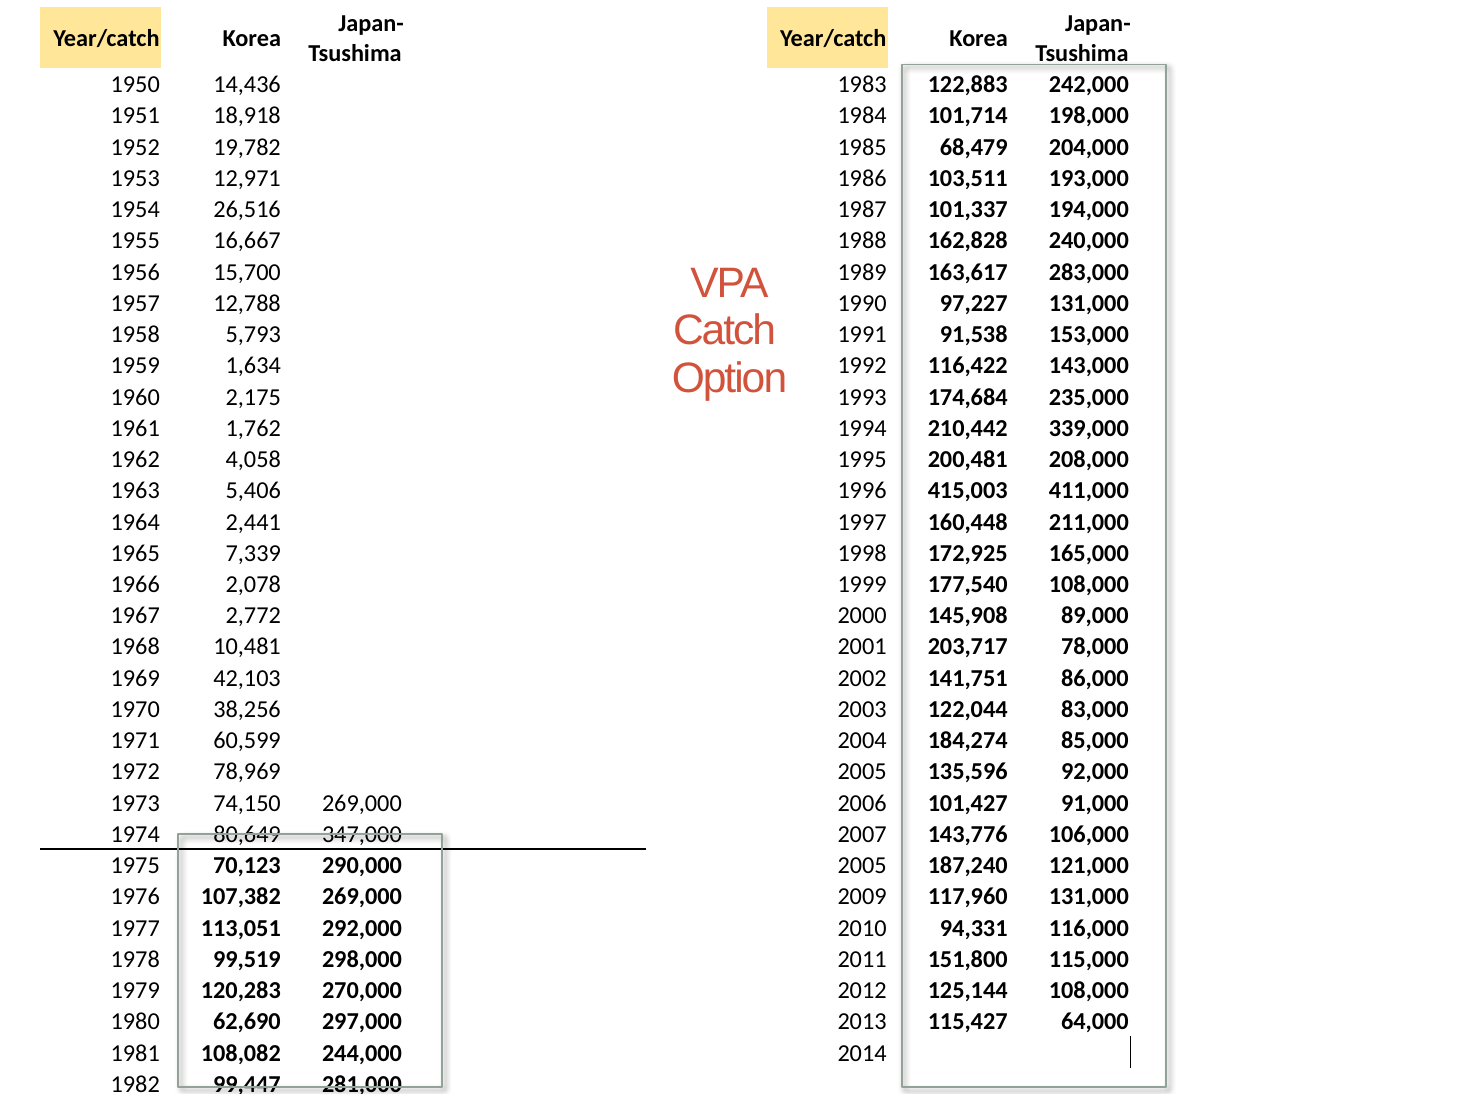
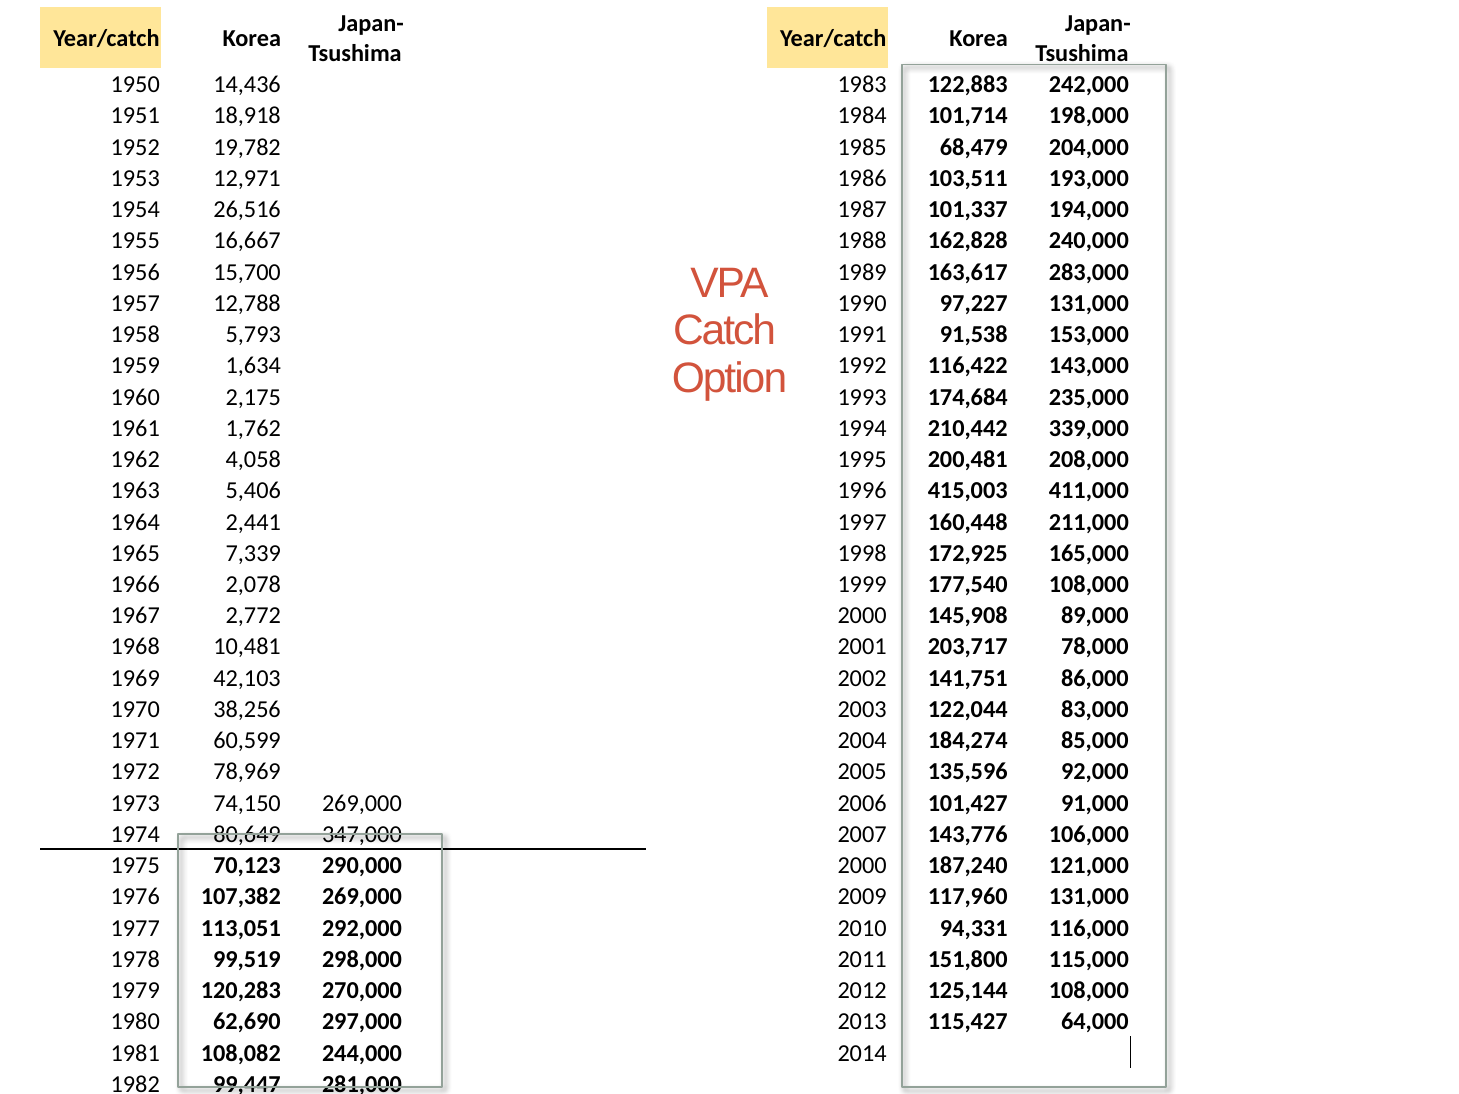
84,487 2005: 2005 -> 2000
